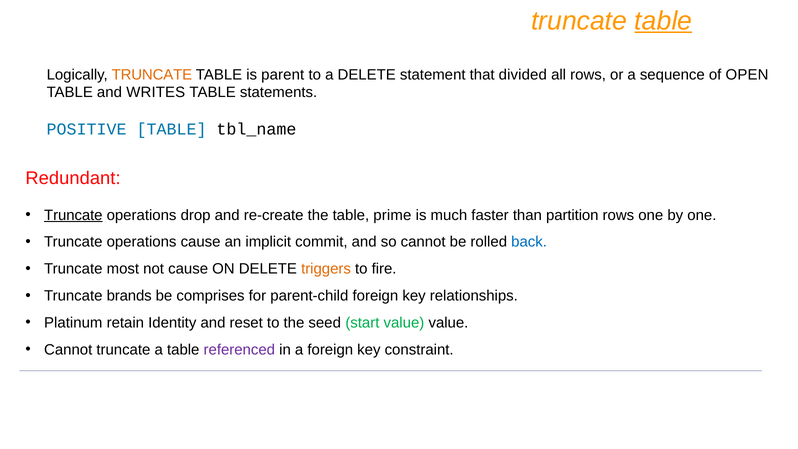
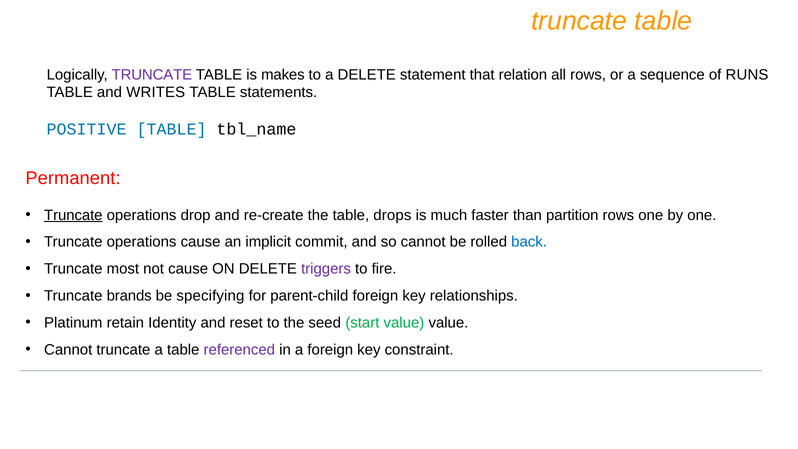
table at (663, 21) underline: present -> none
TRUNCATE at (152, 75) colour: orange -> purple
parent: parent -> makes
divided: divided -> relation
OPEN: OPEN -> RUNS
Redundant: Redundant -> Permanent
prime: prime -> drops
triggers colour: orange -> purple
comprises: comprises -> specifying
